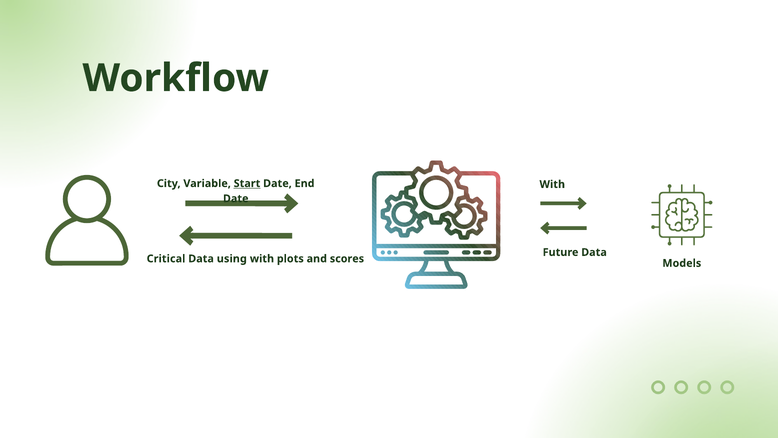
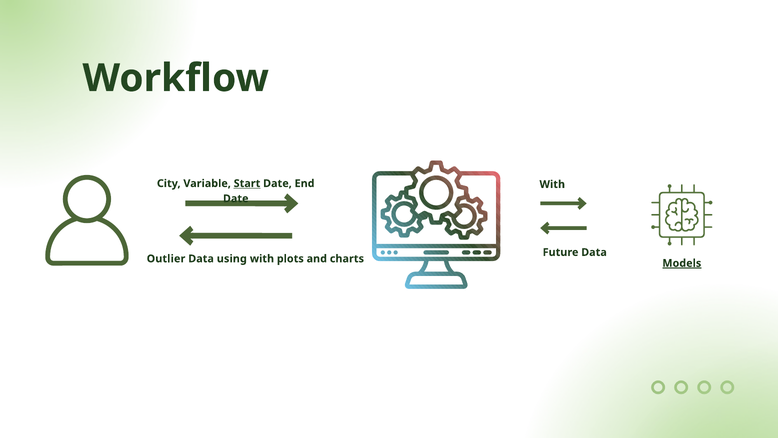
Critical: Critical -> Outlier
scores: scores -> charts
Models underline: none -> present
